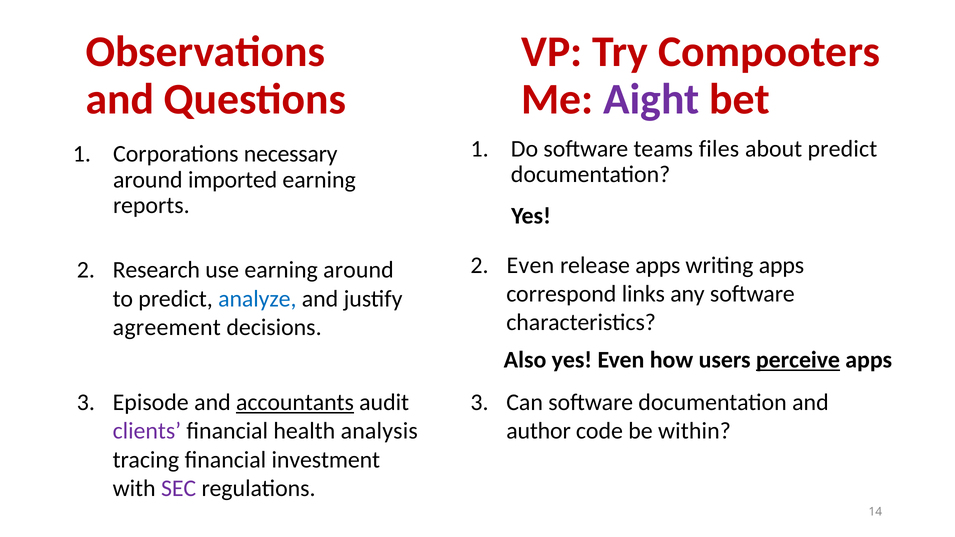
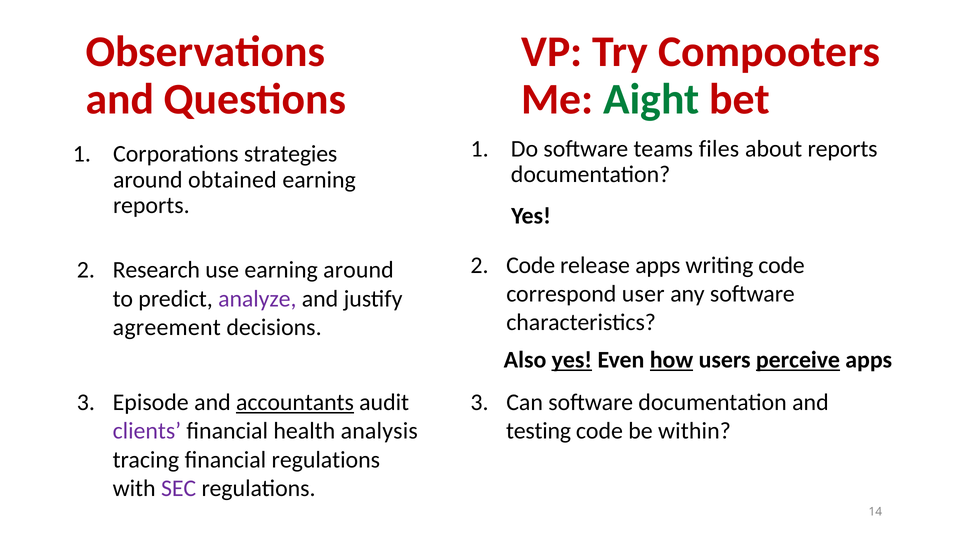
Aight colour: purple -> green
about predict: predict -> reports
necessary: necessary -> strategies
imported: imported -> obtained
Even at (530, 265): Even -> Code
writing apps: apps -> code
links: links -> user
analyze colour: blue -> purple
yes at (572, 360) underline: none -> present
how underline: none -> present
author: author -> testing
financial investment: investment -> regulations
